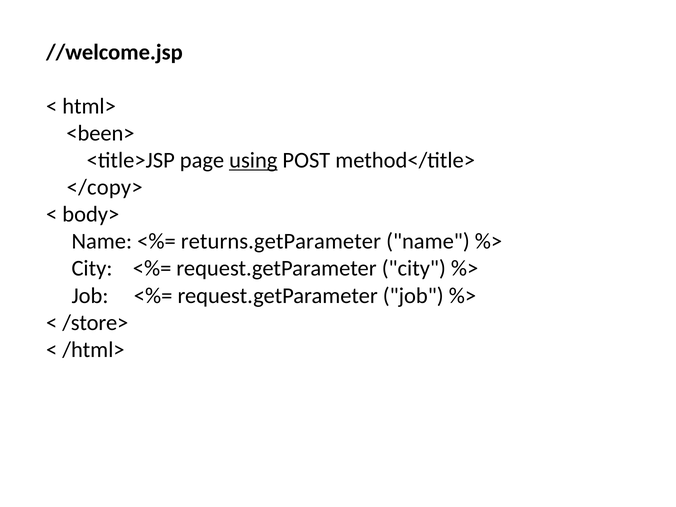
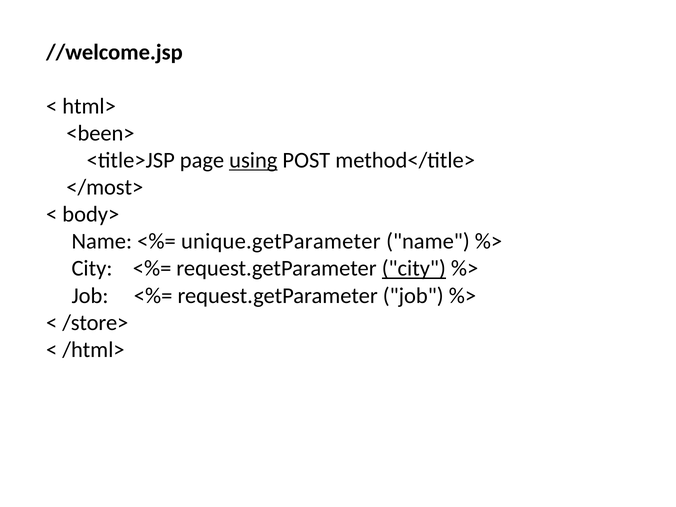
</copy>: </copy> -> </most>
returns.getParameter: returns.getParameter -> unique.getParameter
city at (414, 269) underline: none -> present
